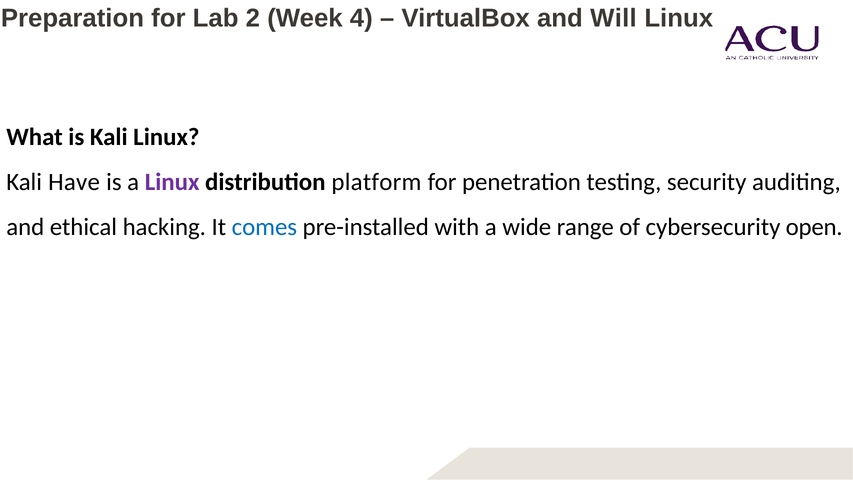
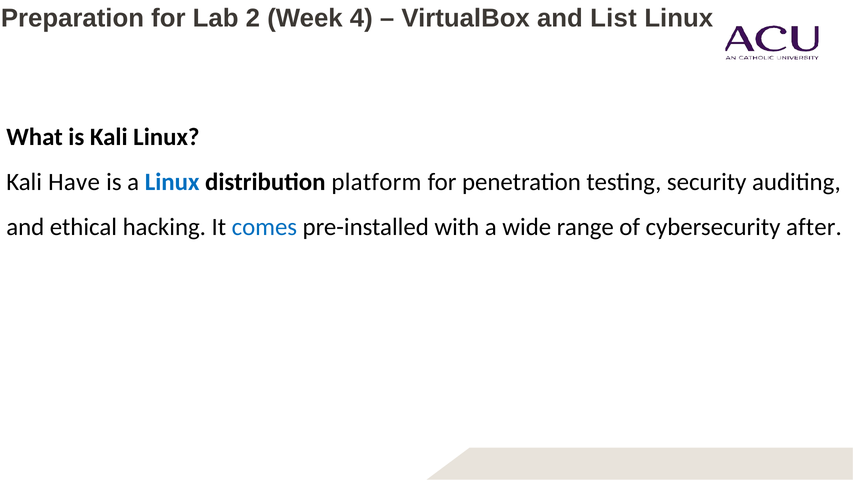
Will: Will -> List
Linux at (172, 182) colour: purple -> blue
open: open -> after
